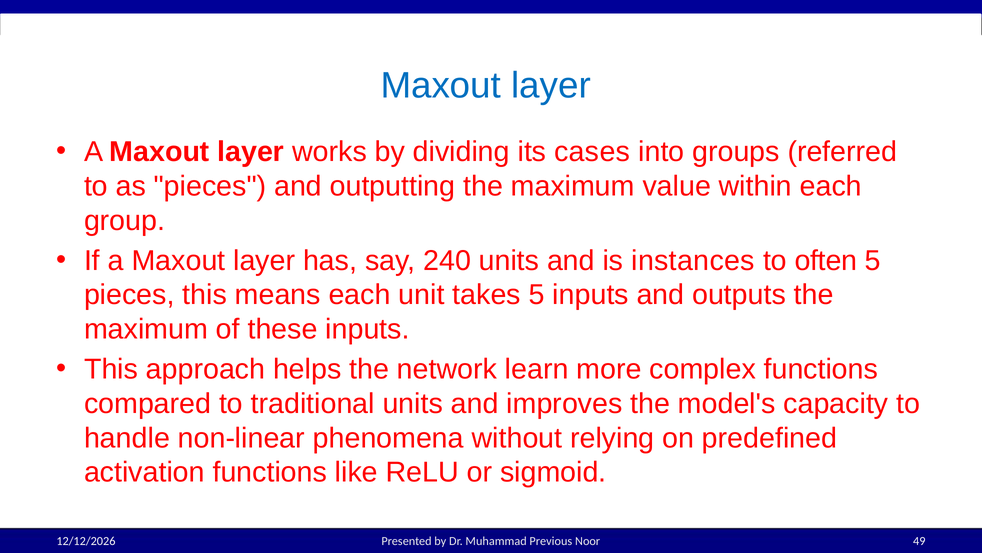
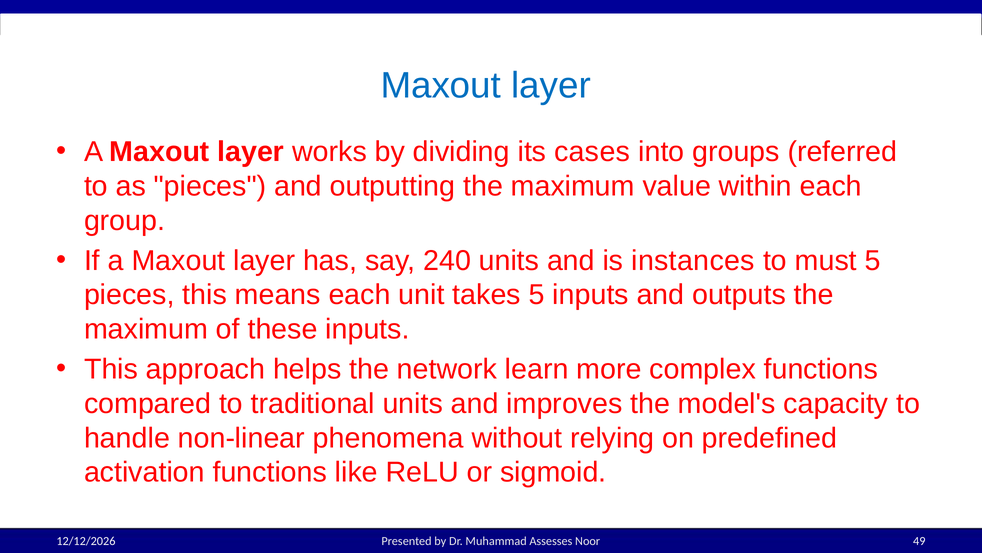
often: often -> must
Previous: Previous -> Assesses
